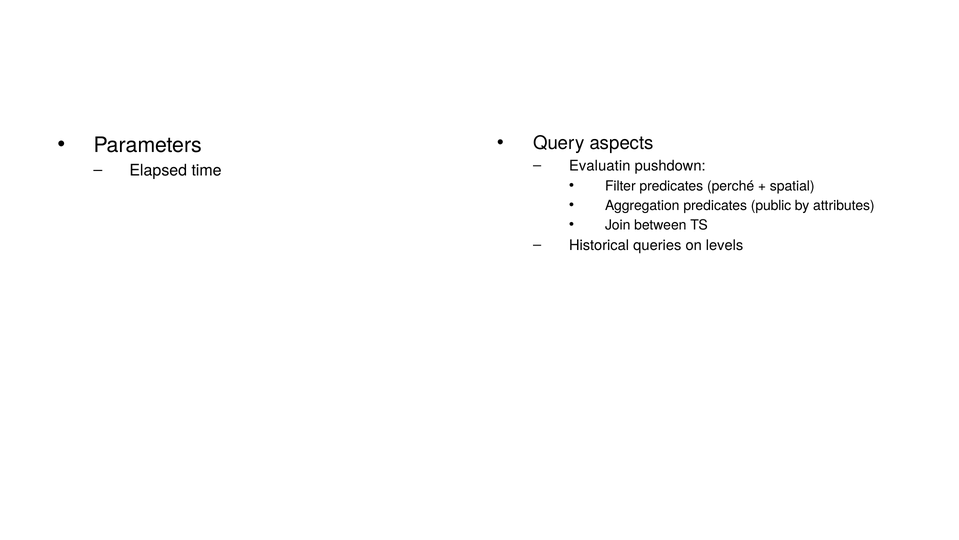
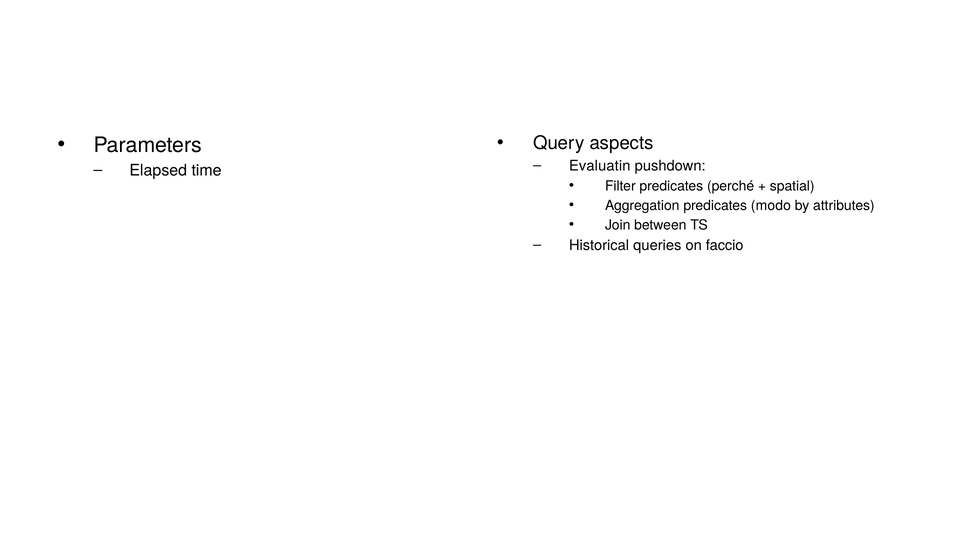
public: public -> modo
levels: levels -> faccio
